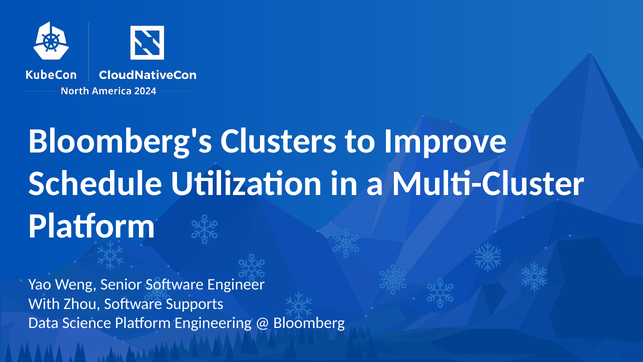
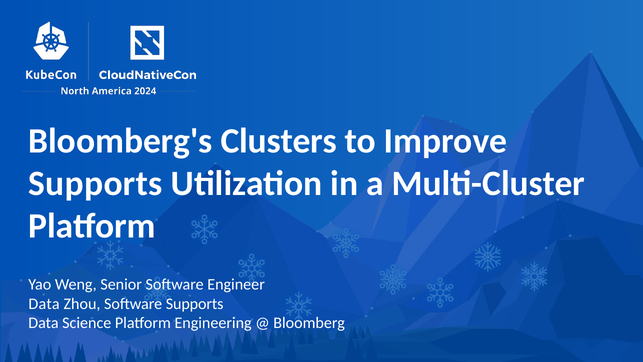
Schedule at (96, 183): Schedule -> Supports
With at (44, 304): With -> Data
